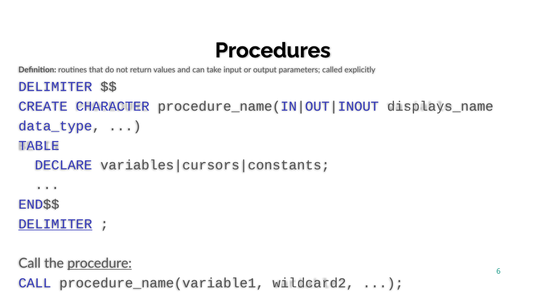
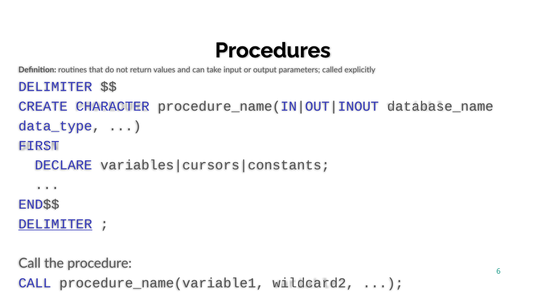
displays_name: displays_name -> database_name
TABLE: TABLE -> FIRST
procedure underline: present -> none
